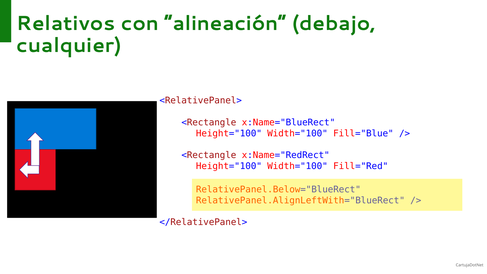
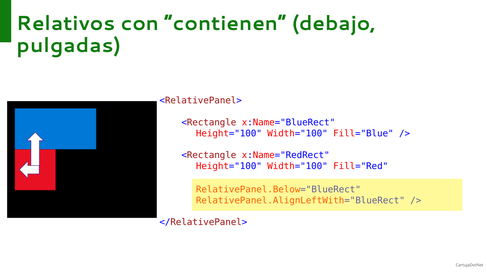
alineación: alineación -> contienen
cualquier: cualquier -> pulgadas
